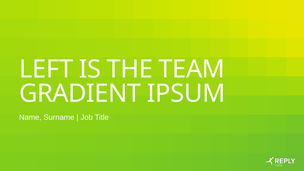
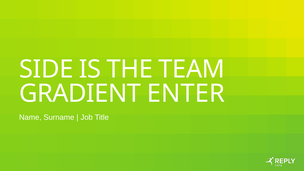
LEFT: LEFT -> SIDE
IPSUM: IPSUM -> ENTER
